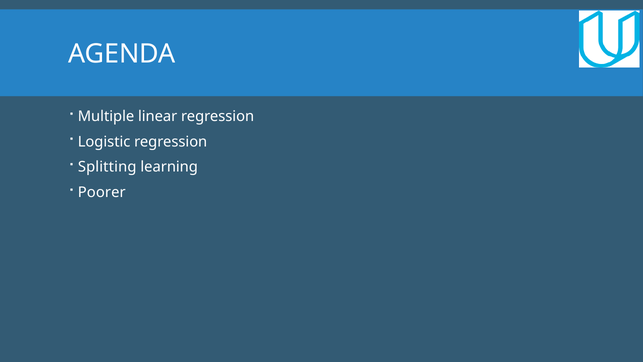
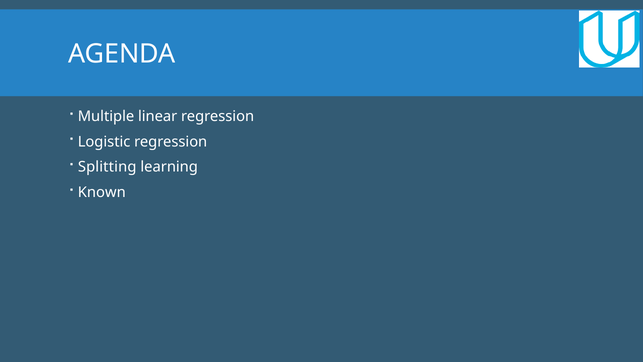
Poorer: Poorer -> Known
